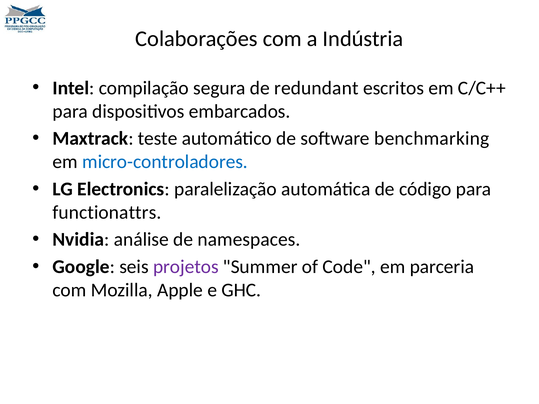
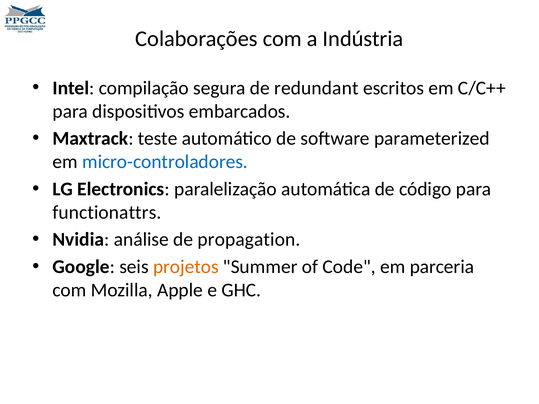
benchmarking: benchmarking -> parameterized
namespaces: namespaces -> propagation
projetos colour: purple -> orange
